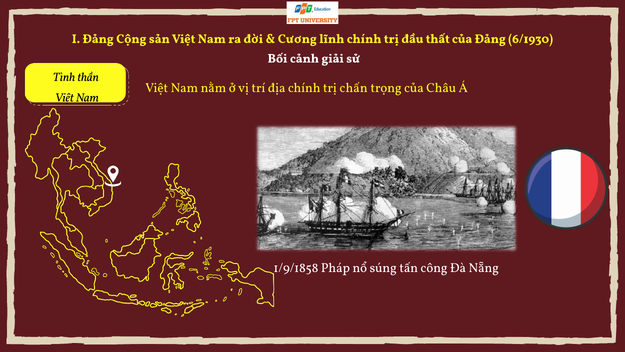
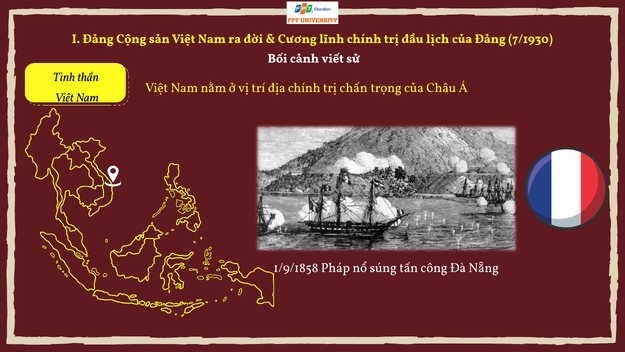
thất: thất -> lịch
6/1930: 6/1930 -> 7/1930
giải: giải -> viết
